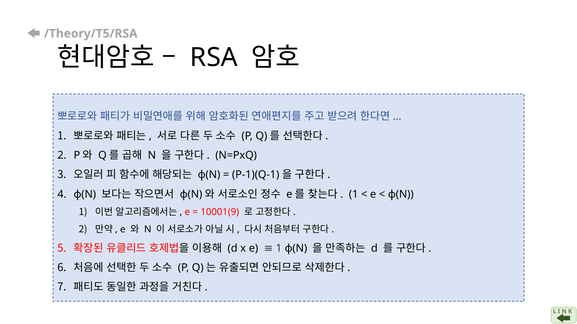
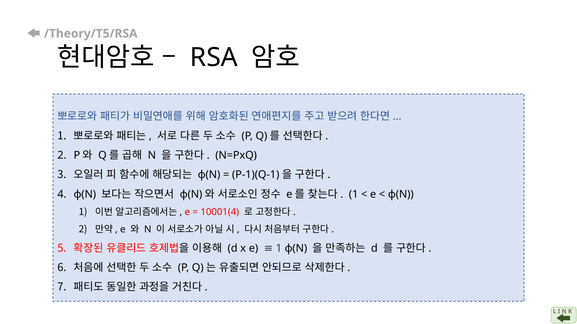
10001(9: 10001(9 -> 10001(4
